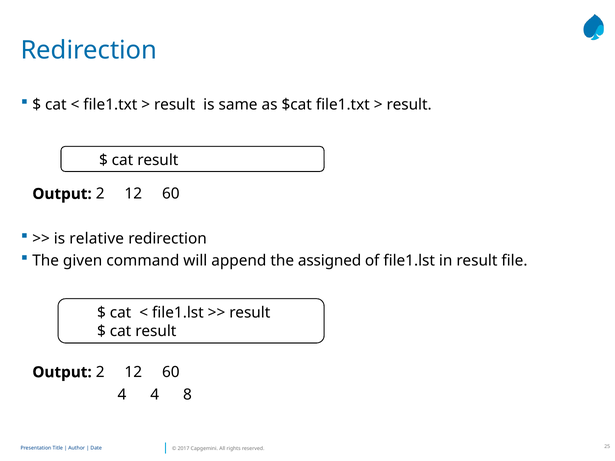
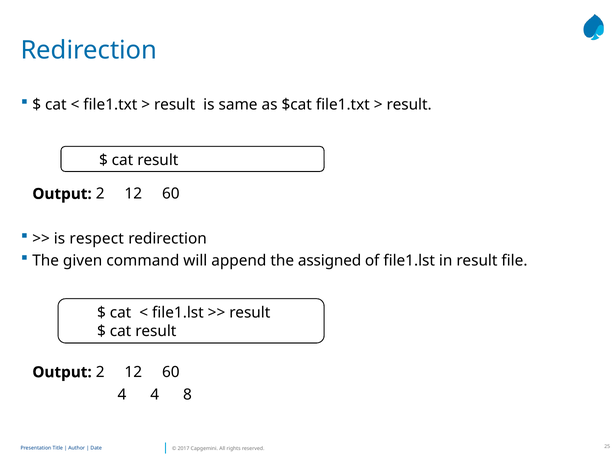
relative: relative -> respect
